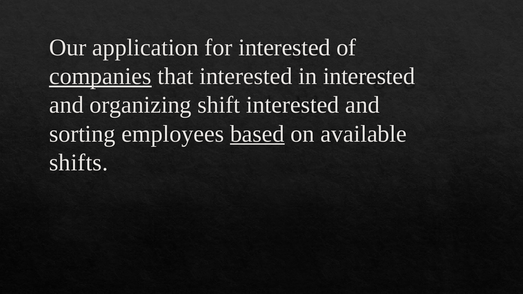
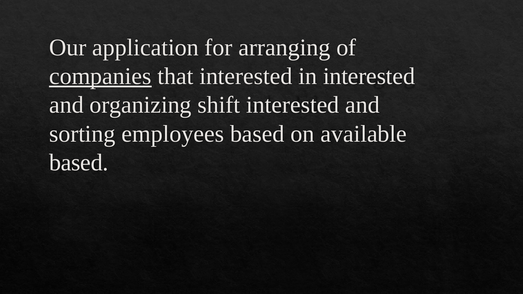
for interested: interested -> arranging
based at (257, 134) underline: present -> none
shifts at (79, 163): shifts -> based
